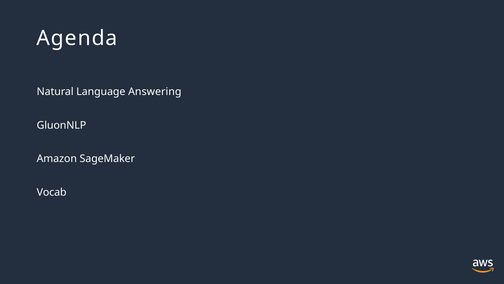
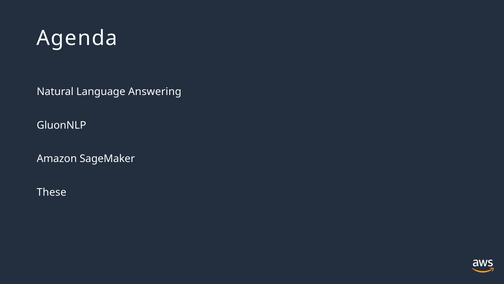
Vocab: Vocab -> These
